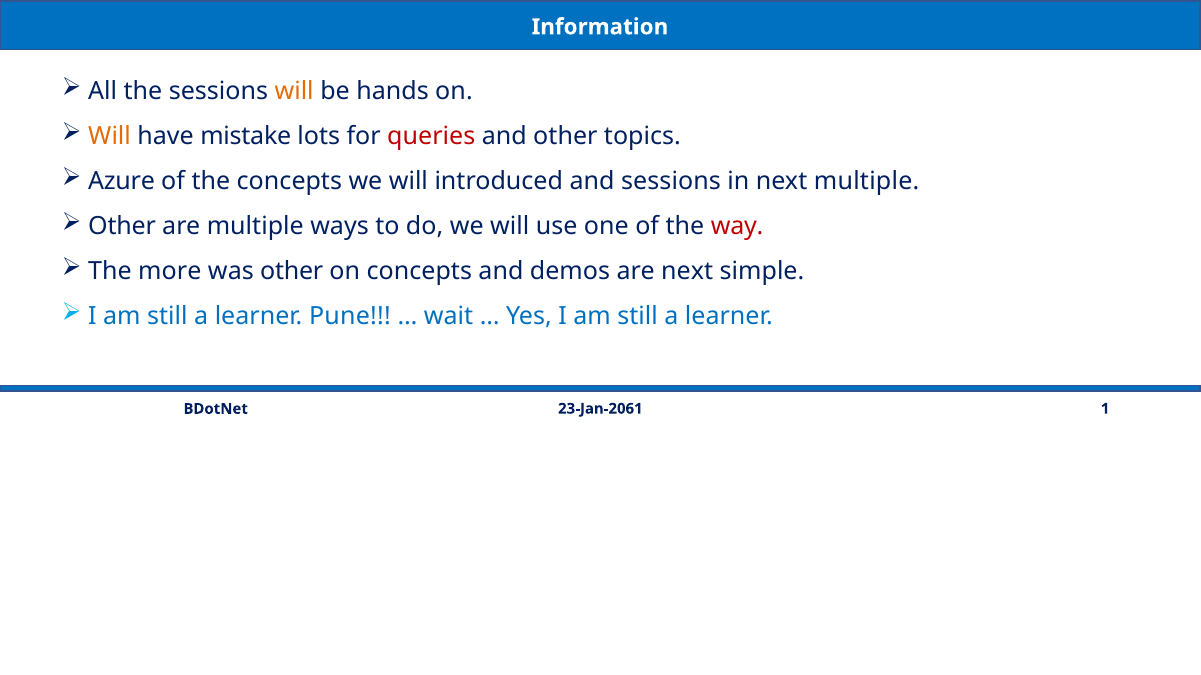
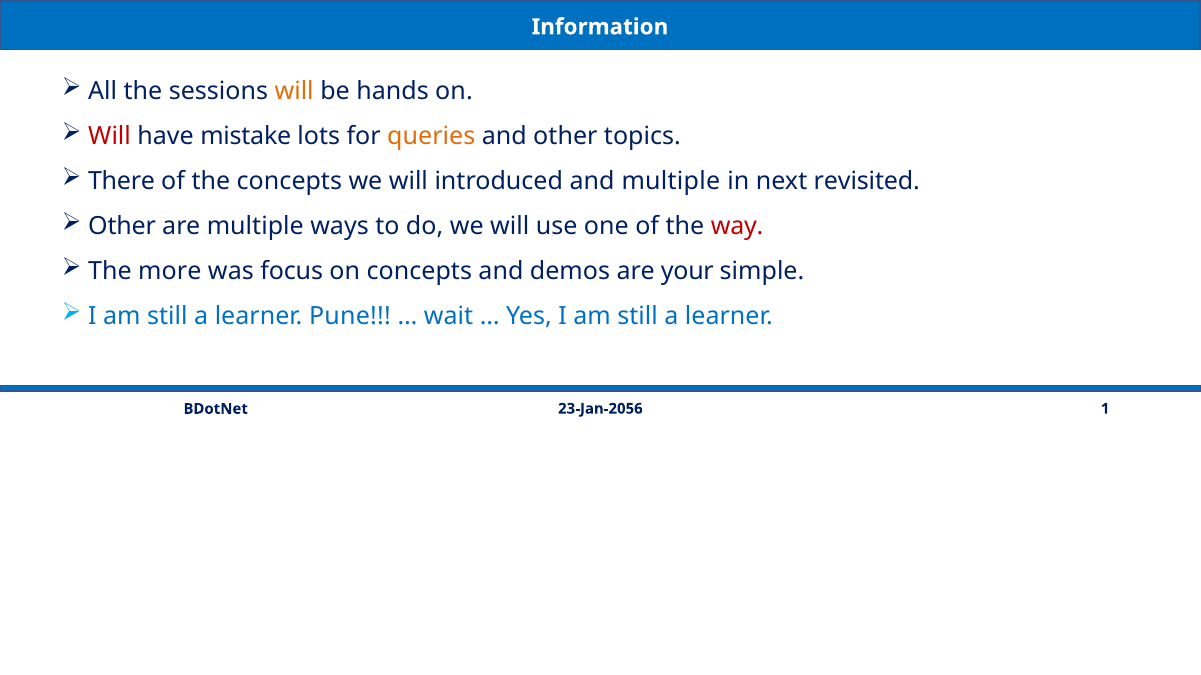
Will at (110, 136) colour: orange -> red
queries colour: red -> orange
Azure: Azure -> There
and sessions: sessions -> multiple
next multiple: multiple -> revisited
was other: other -> focus
are next: next -> your
23-Jan-2061: 23-Jan-2061 -> 23-Jan-2056
